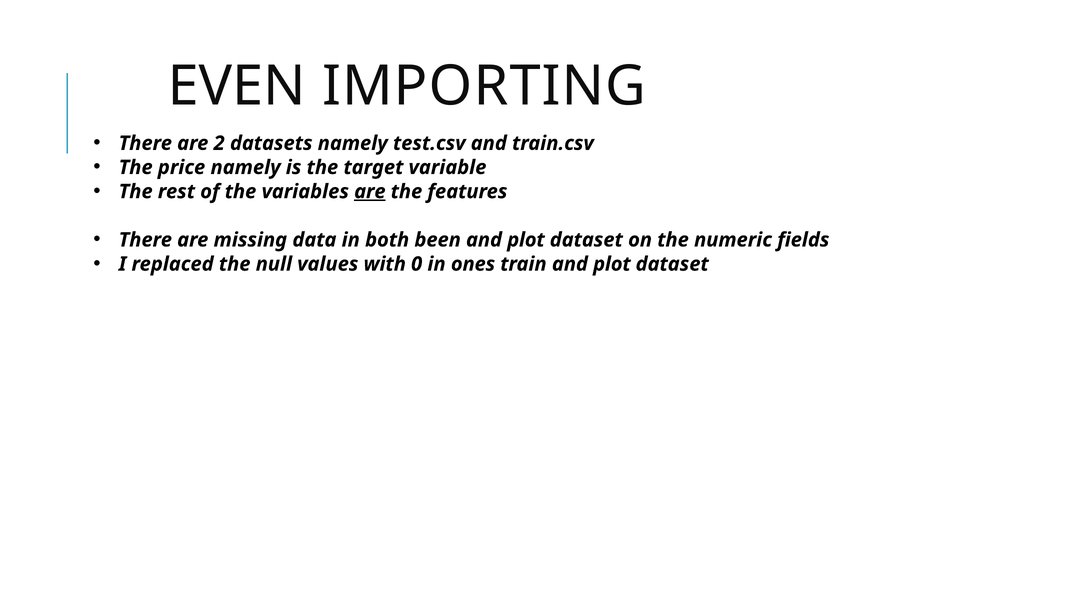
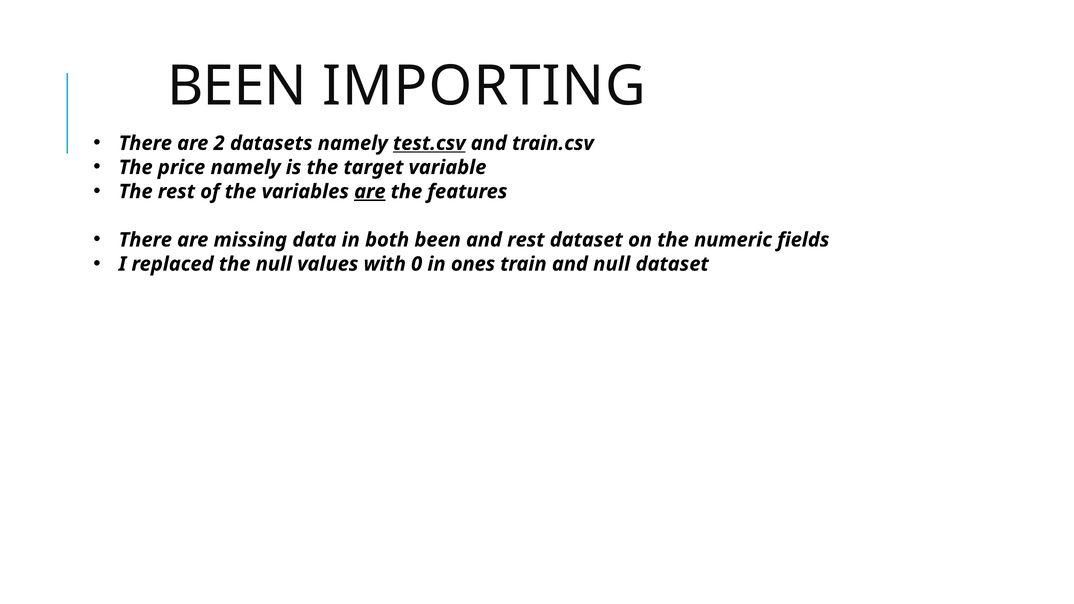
EVEN at (237, 86): EVEN -> BEEN
test.csv underline: none -> present
plot at (526, 240): plot -> rest
train and plot: plot -> null
